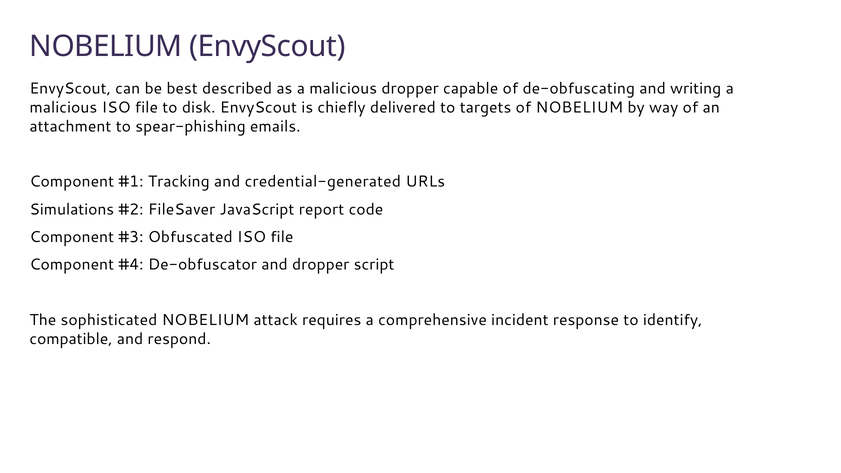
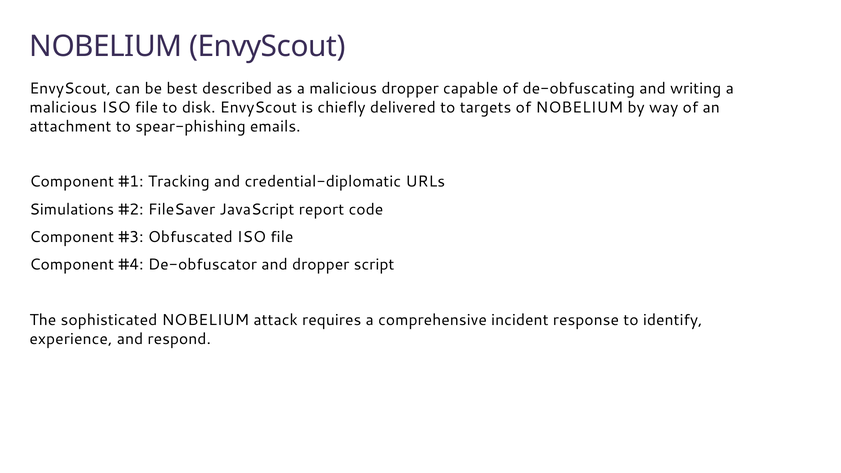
credential-generated: credential-generated -> credential-diplomatic
compatible: compatible -> experience
